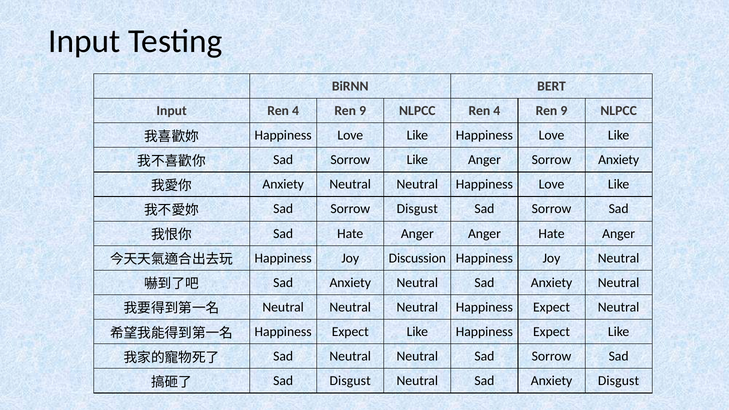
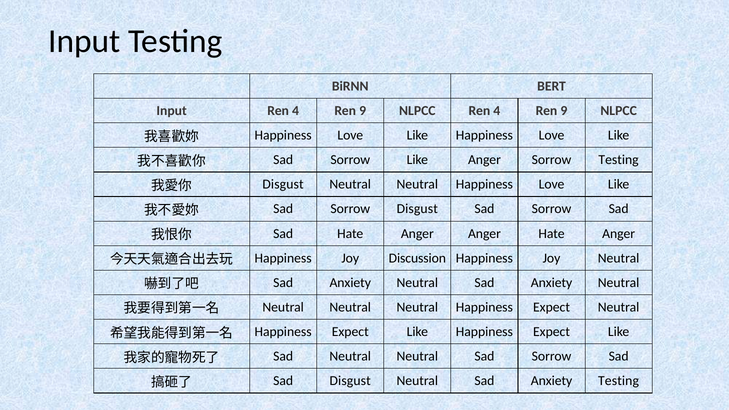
Sorrow Anxiety: Anxiety -> Testing
Anxiety at (283, 184): Anxiety -> Disgust
Anxiety Disgust: Disgust -> Testing
